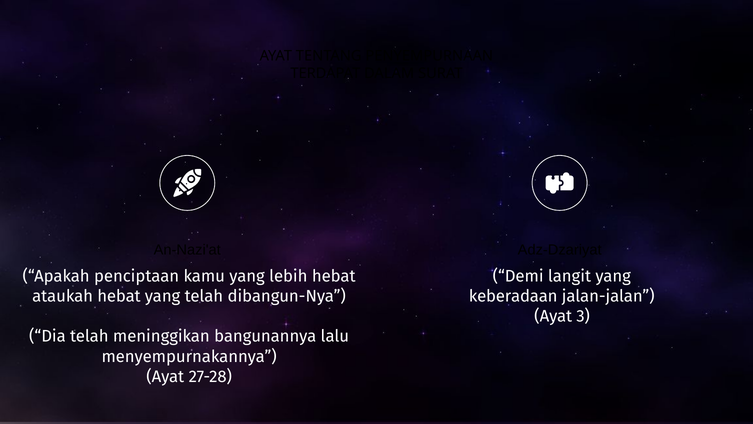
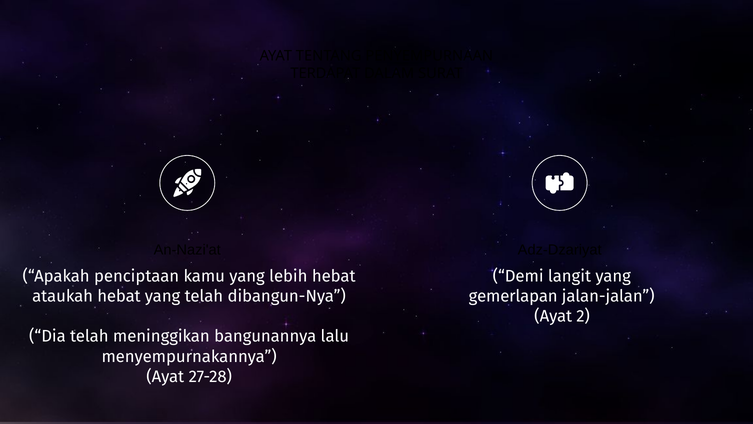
keberadaan: keberadaan -> gemerlapan
3: 3 -> 2
